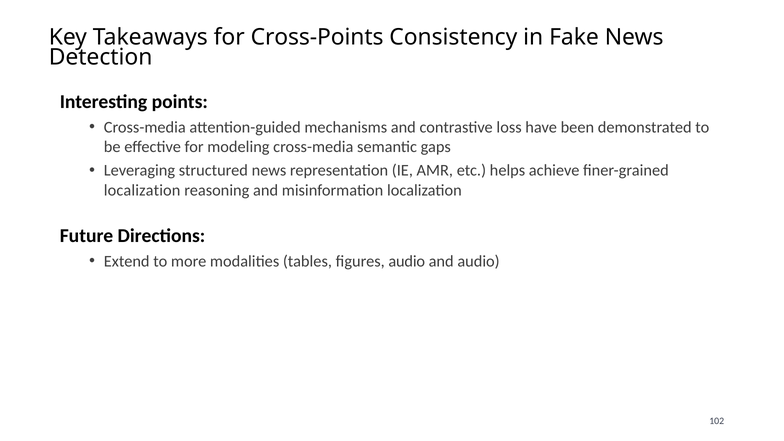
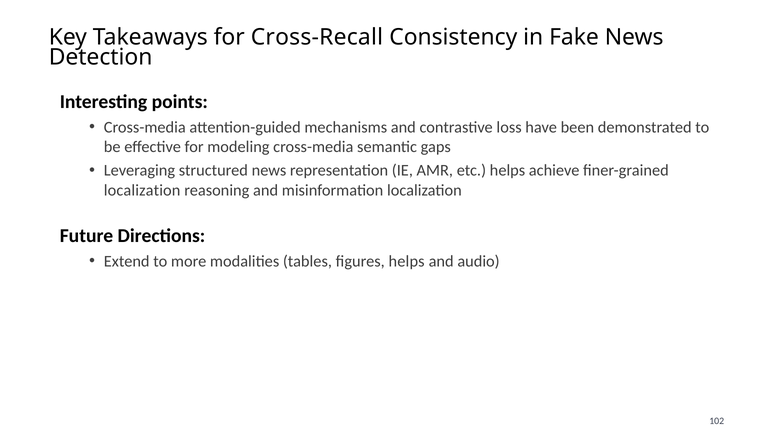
Cross-Points: Cross-Points -> Cross-Recall
figures audio: audio -> helps
